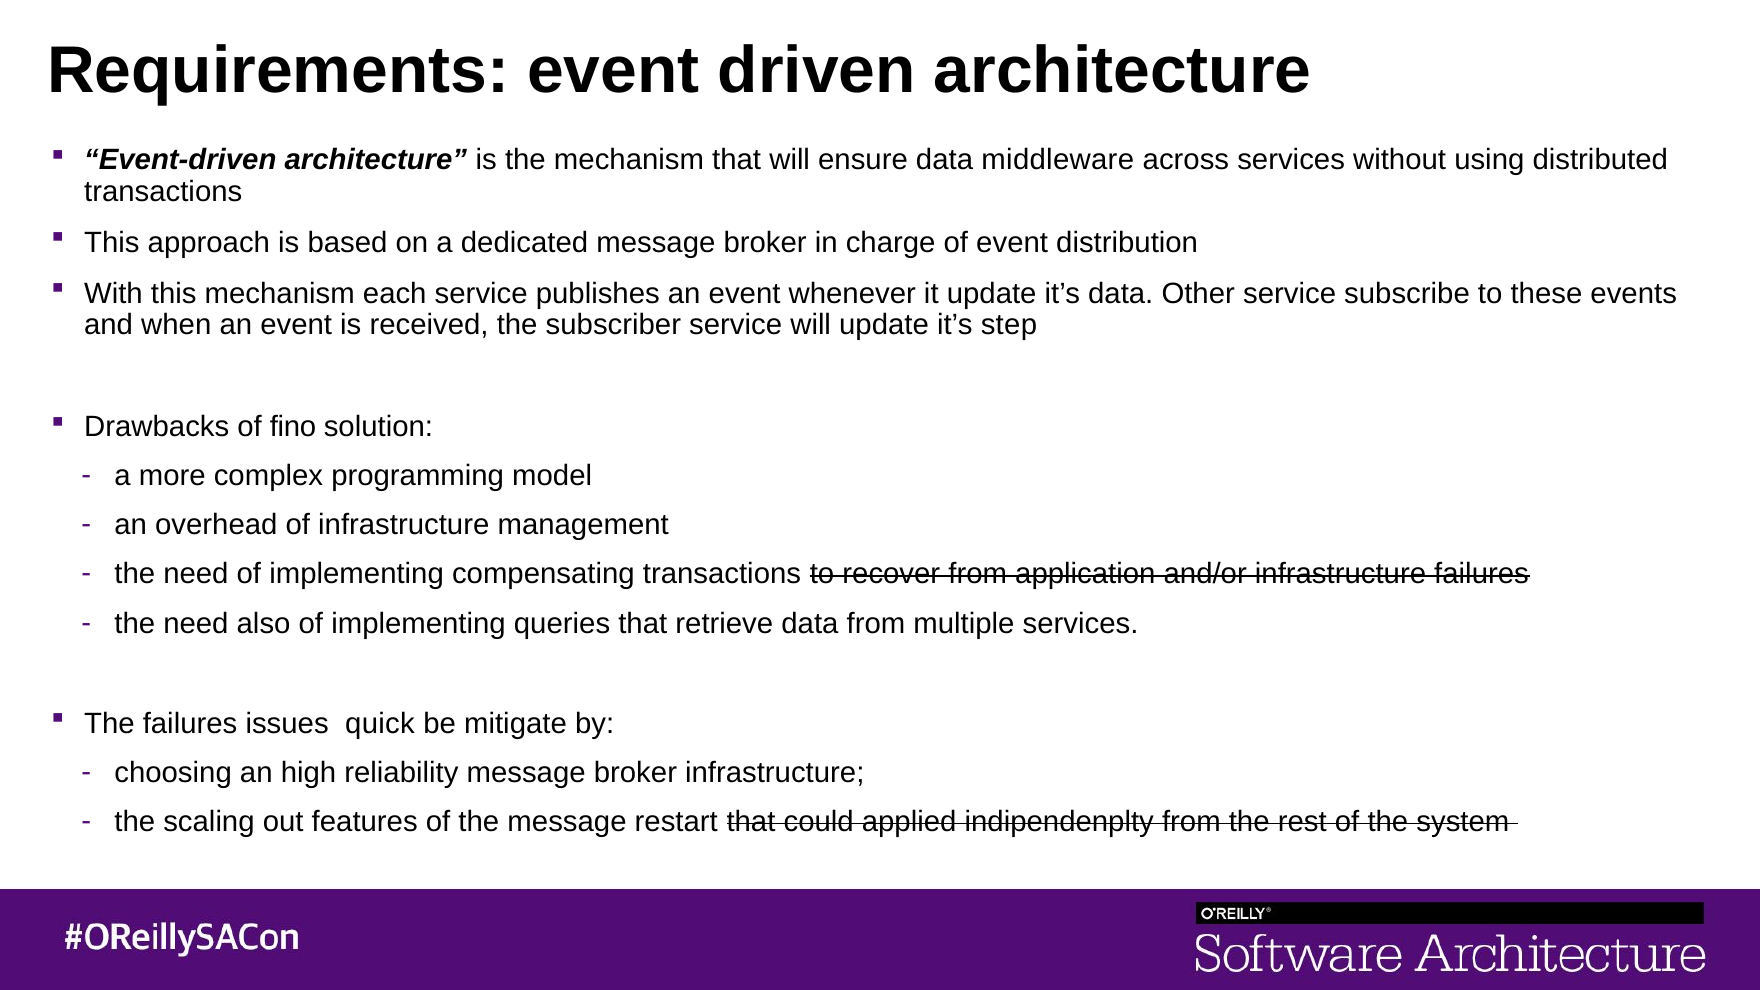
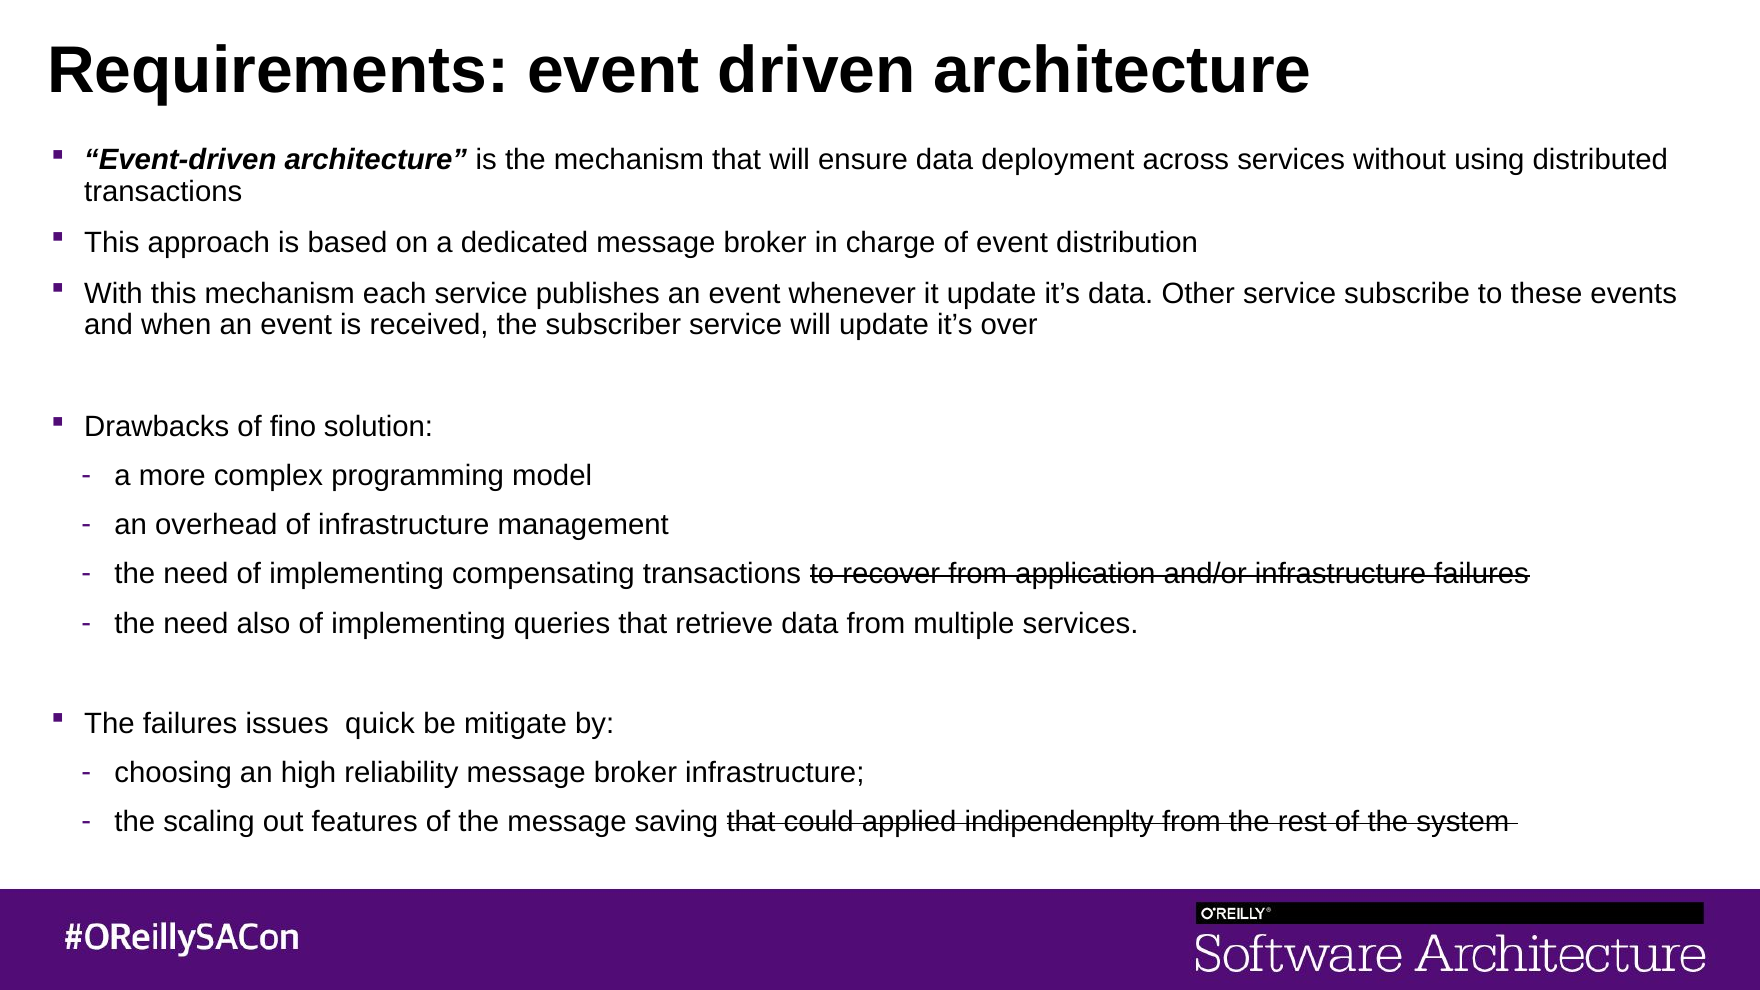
middleware: middleware -> deployment
step: step -> over
restart: restart -> saving
